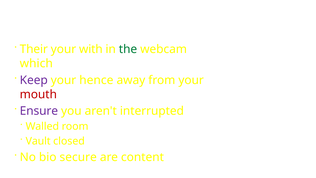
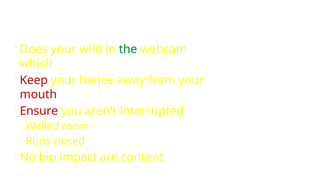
Their: Their -> Does
with: with -> wild
Keep colour: purple -> red
Ensure colour: purple -> red
Vault: Vault -> Runs
secure: secure -> impact
